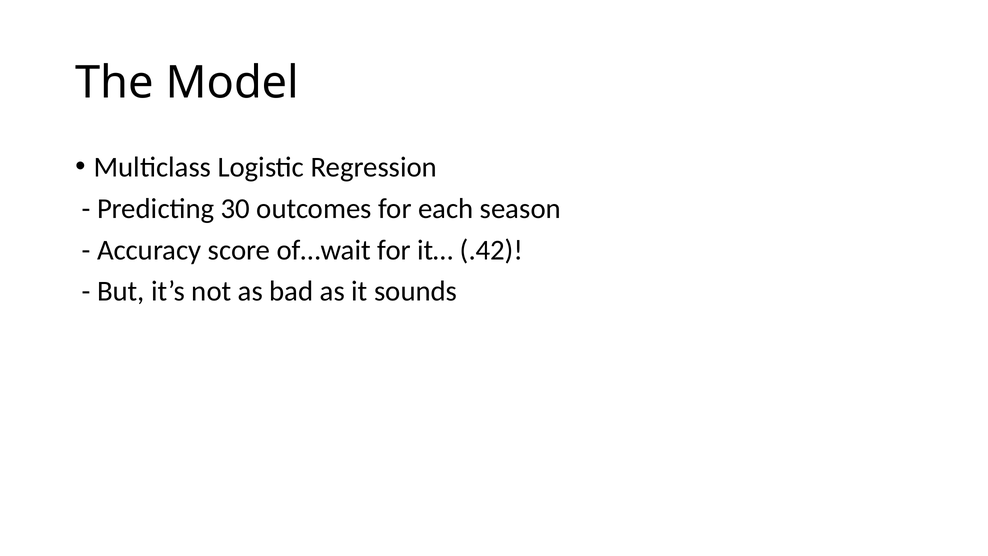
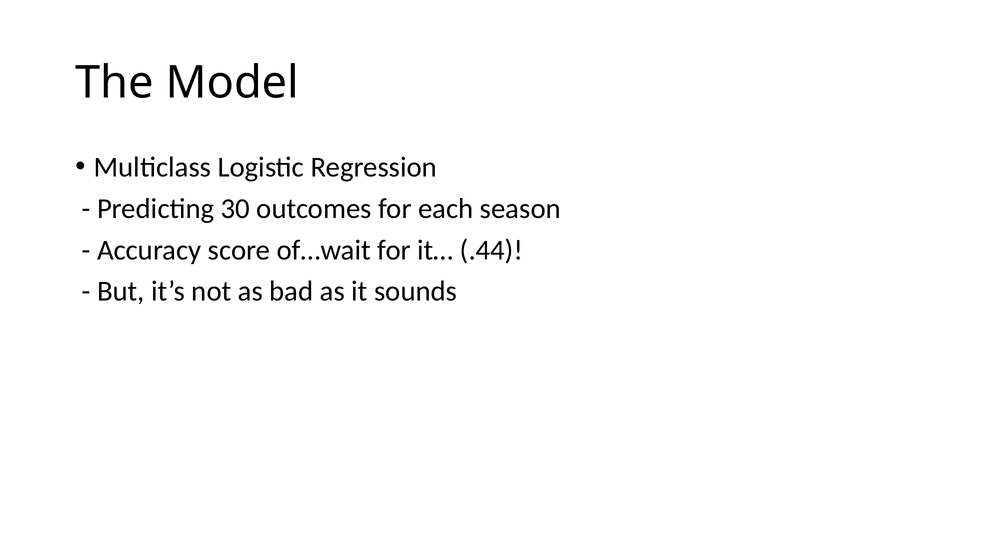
.42: .42 -> .44
